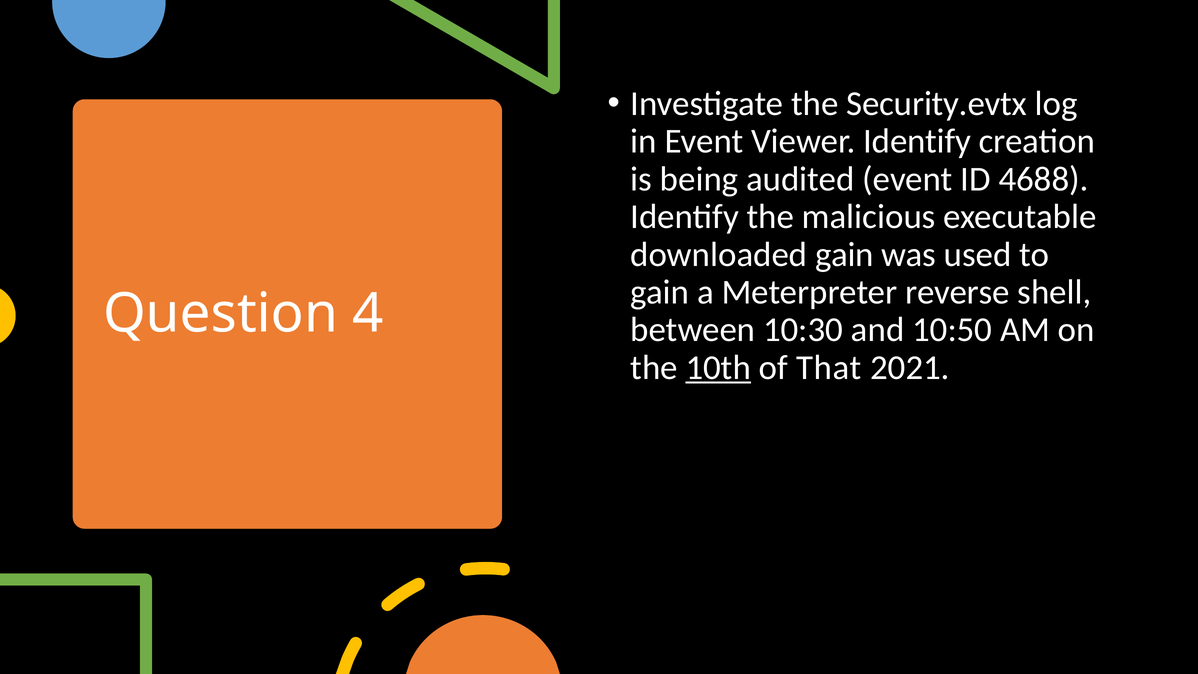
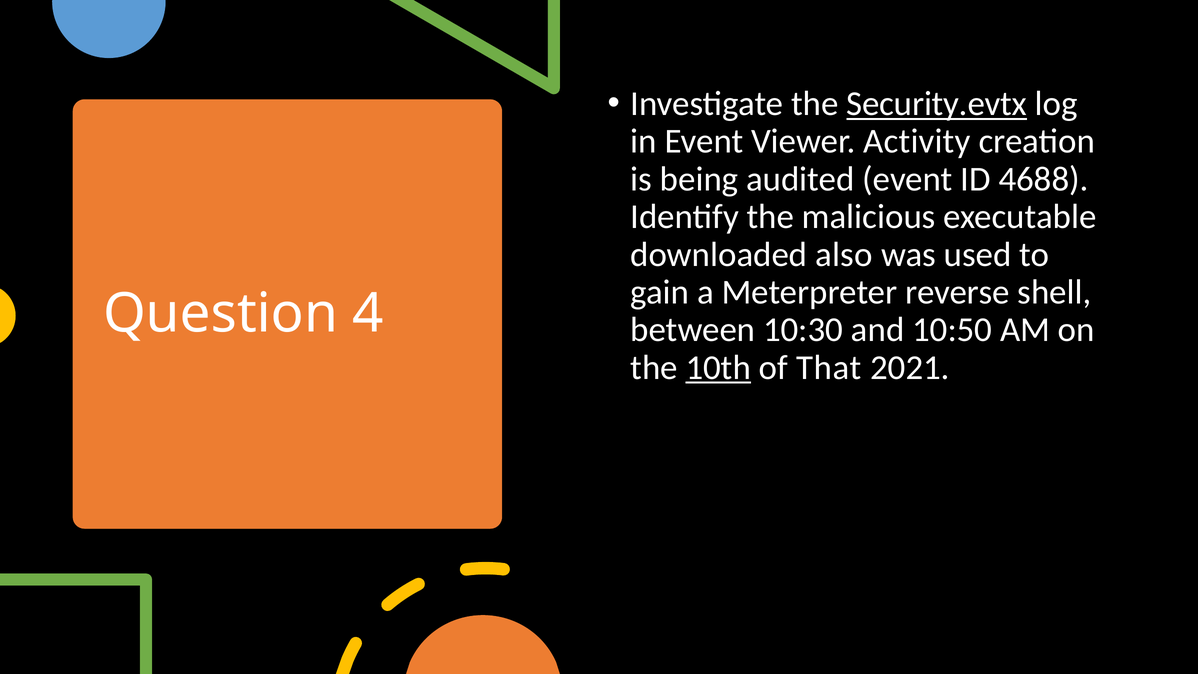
Security.evtx underline: none -> present
Viewer Identify: Identify -> Activity
downloaded gain: gain -> also
